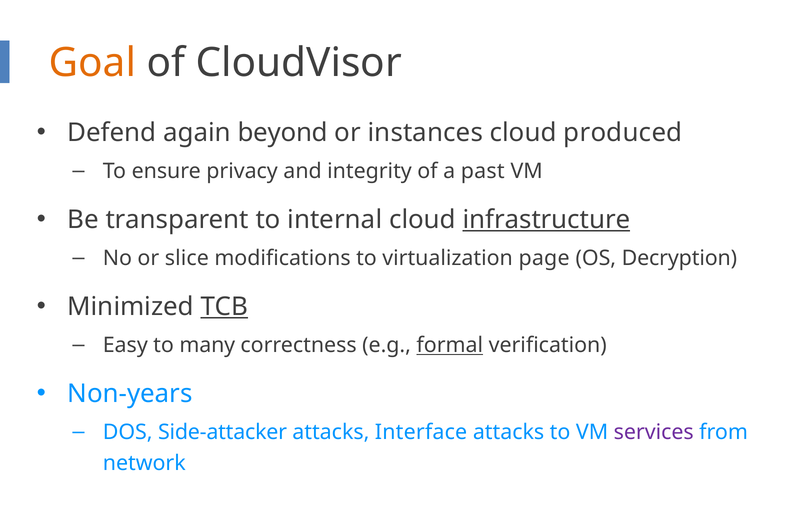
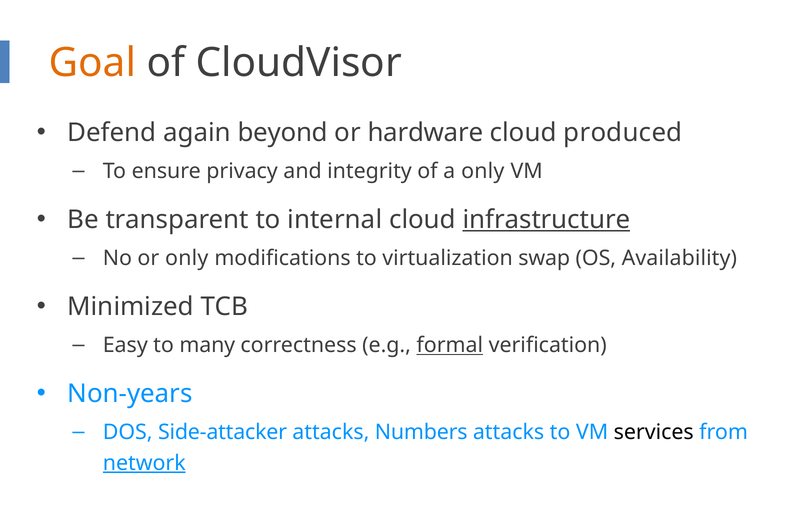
instances: instances -> hardware
a past: past -> only
or slice: slice -> only
page: page -> swap
Decryption: Decryption -> Availability
TCB underline: present -> none
Interface: Interface -> Numbers
services colour: purple -> black
network underline: none -> present
